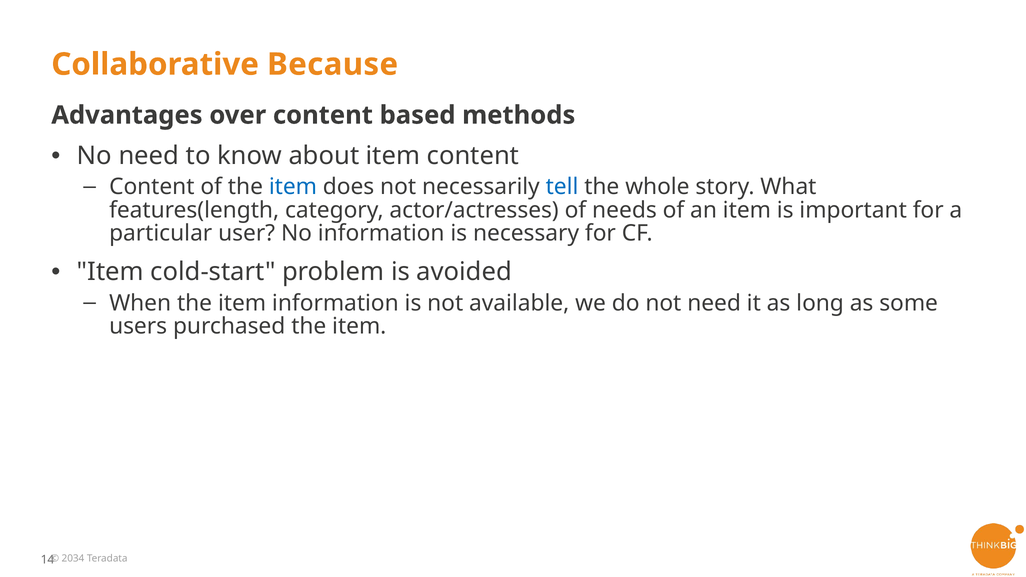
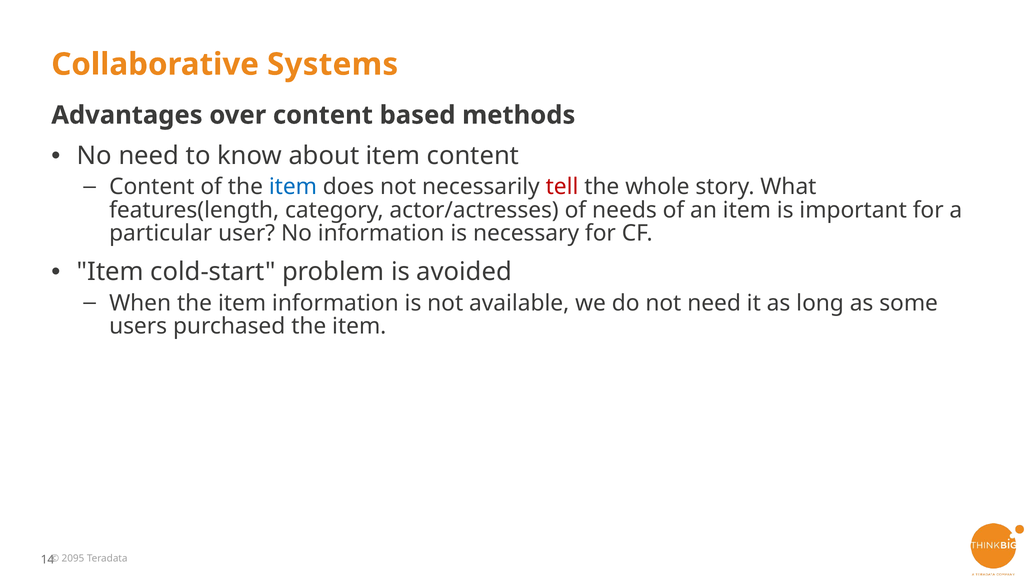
Because: Because -> Systems
tell colour: blue -> red
2034: 2034 -> 2095
